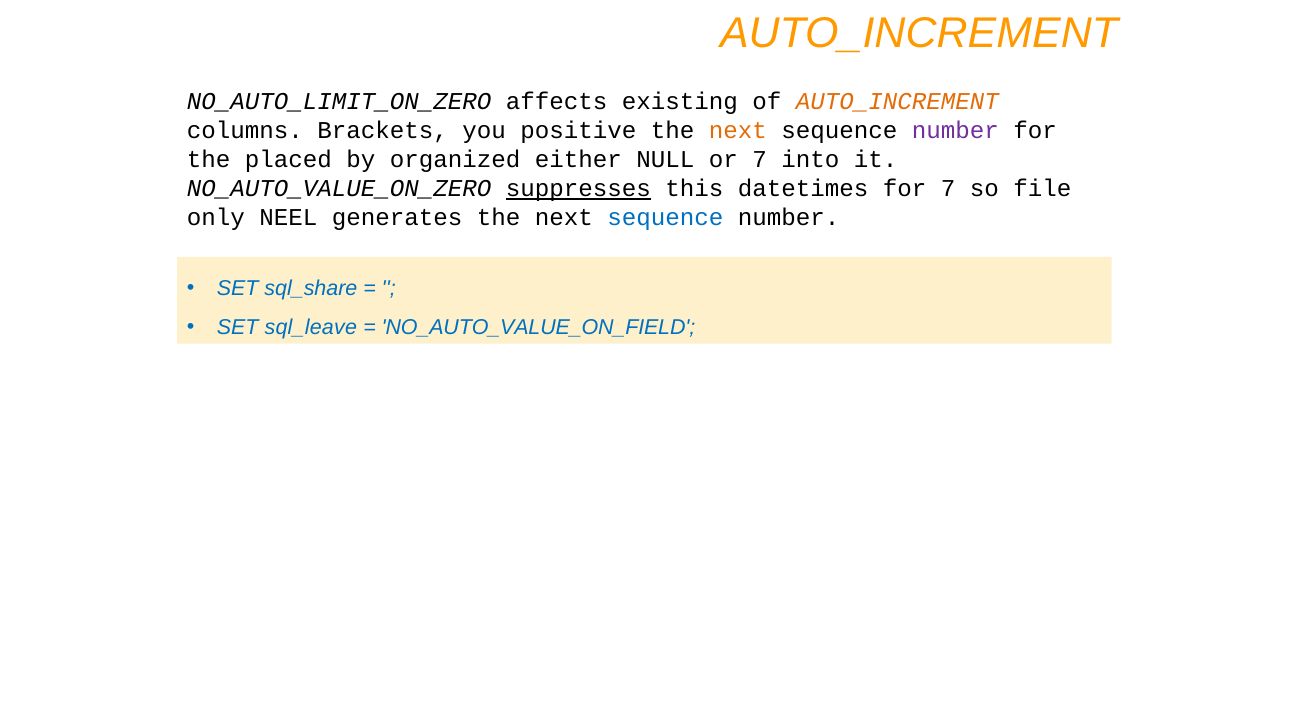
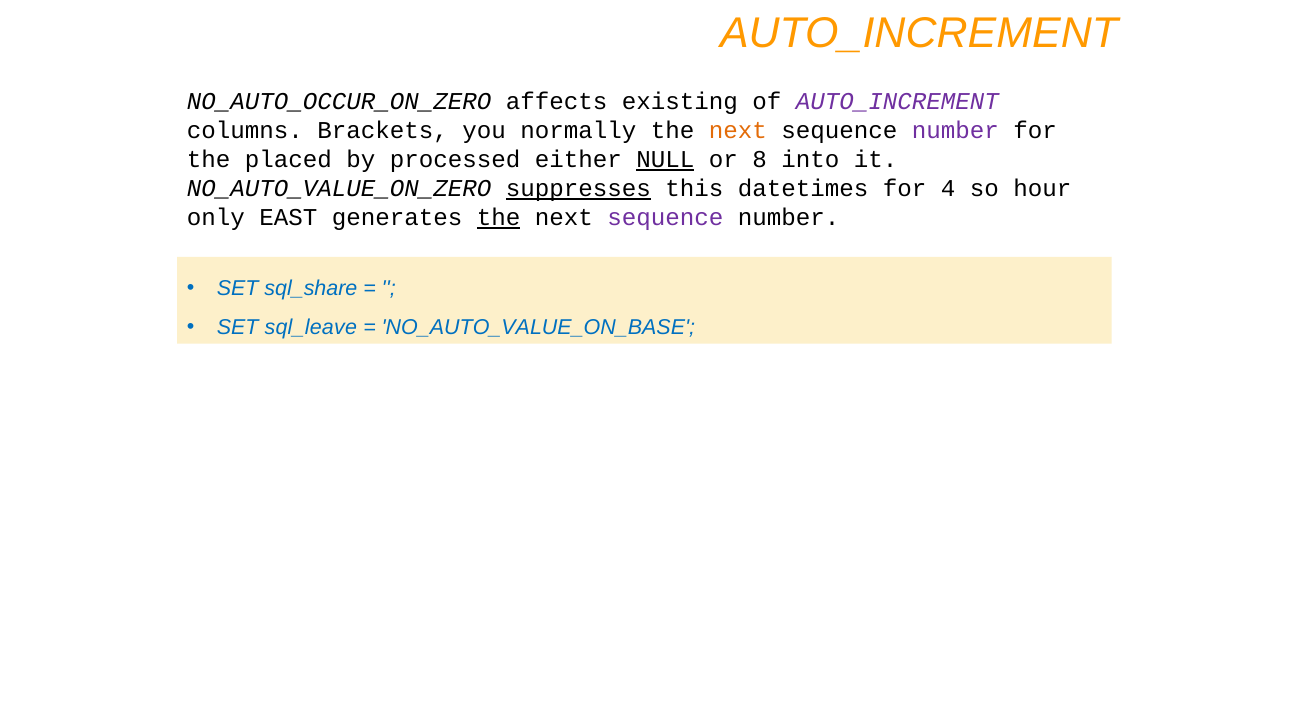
NO_AUTO_LIMIT_ON_ZERO: NO_AUTO_LIMIT_ON_ZERO -> NO_AUTO_OCCUR_ON_ZERO
AUTO_INCREMENT at (897, 101) colour: orange -> purple
positive: positive -> normally
organized: organized -> processed
NULL underline: none -> present
or 7: 7 -> 8
for 7: 7 -> 4
file: file -> hour
NEEL: NEEL -> EAST
the at (499, 217) underline: none -> present
sequence at (665, 217) colour: blue -> purple
NO_AUTO_VALUE_ON_FIELD: NO_AUTO_VALUE_ON_FIELD -> NO_AUTO_VALUE_ON_BASE
